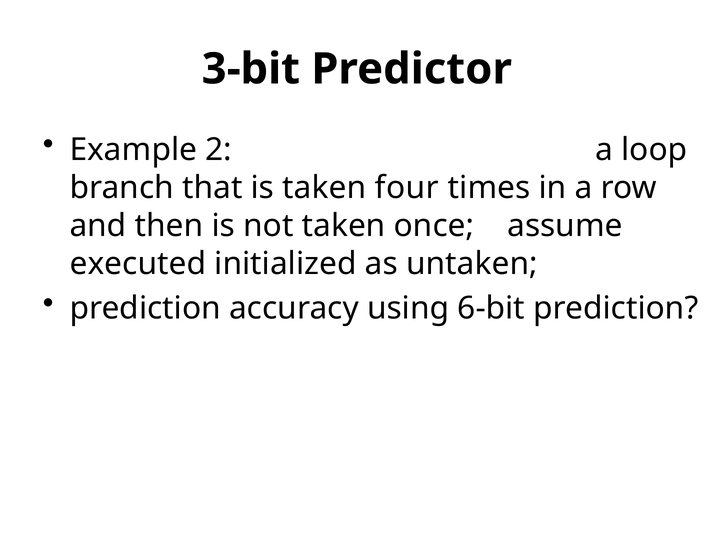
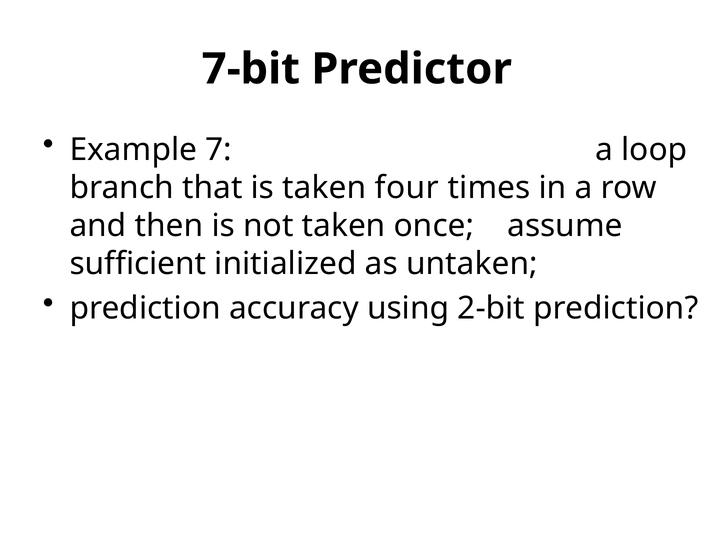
3-bit: 3-bit -> 7-bit
2: 2 -> 7
executed: executed -> sufficient
6-bit: 6-bit -> 2-bit
